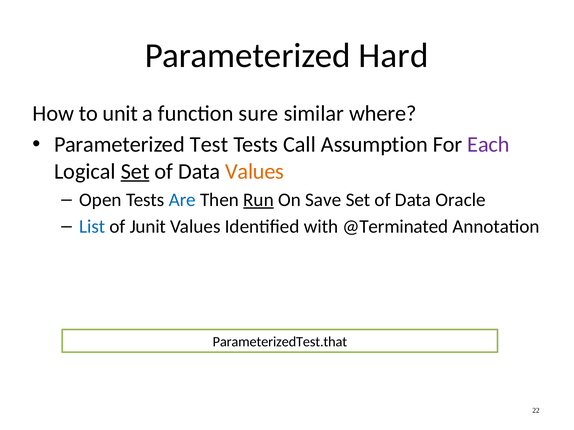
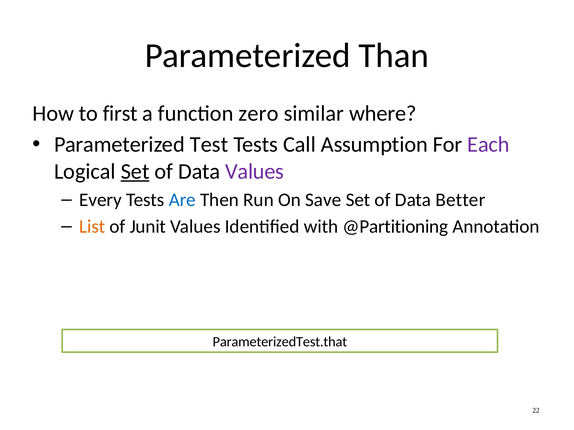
Hard: Hard -> Than
unit: unit -> first
sure: sure -> zero
Values at (255, 172) colour: orange -> purple
Open: Open -> Every
Run underline: present -> none
Oracle: Oracle -> Better
List colour: blue -> orange
@Terminated: @Terminated -> @Partitioning
